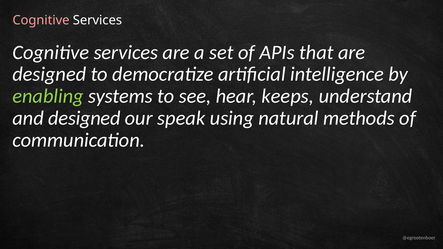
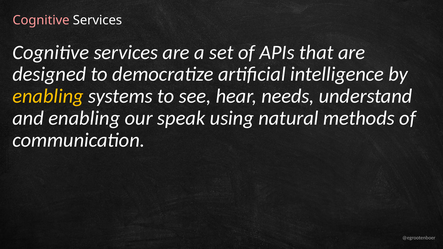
enabling at (48, 96) colour: light green -> yellow
keeps: keeps -> needs
and designed: designed -> enabling
